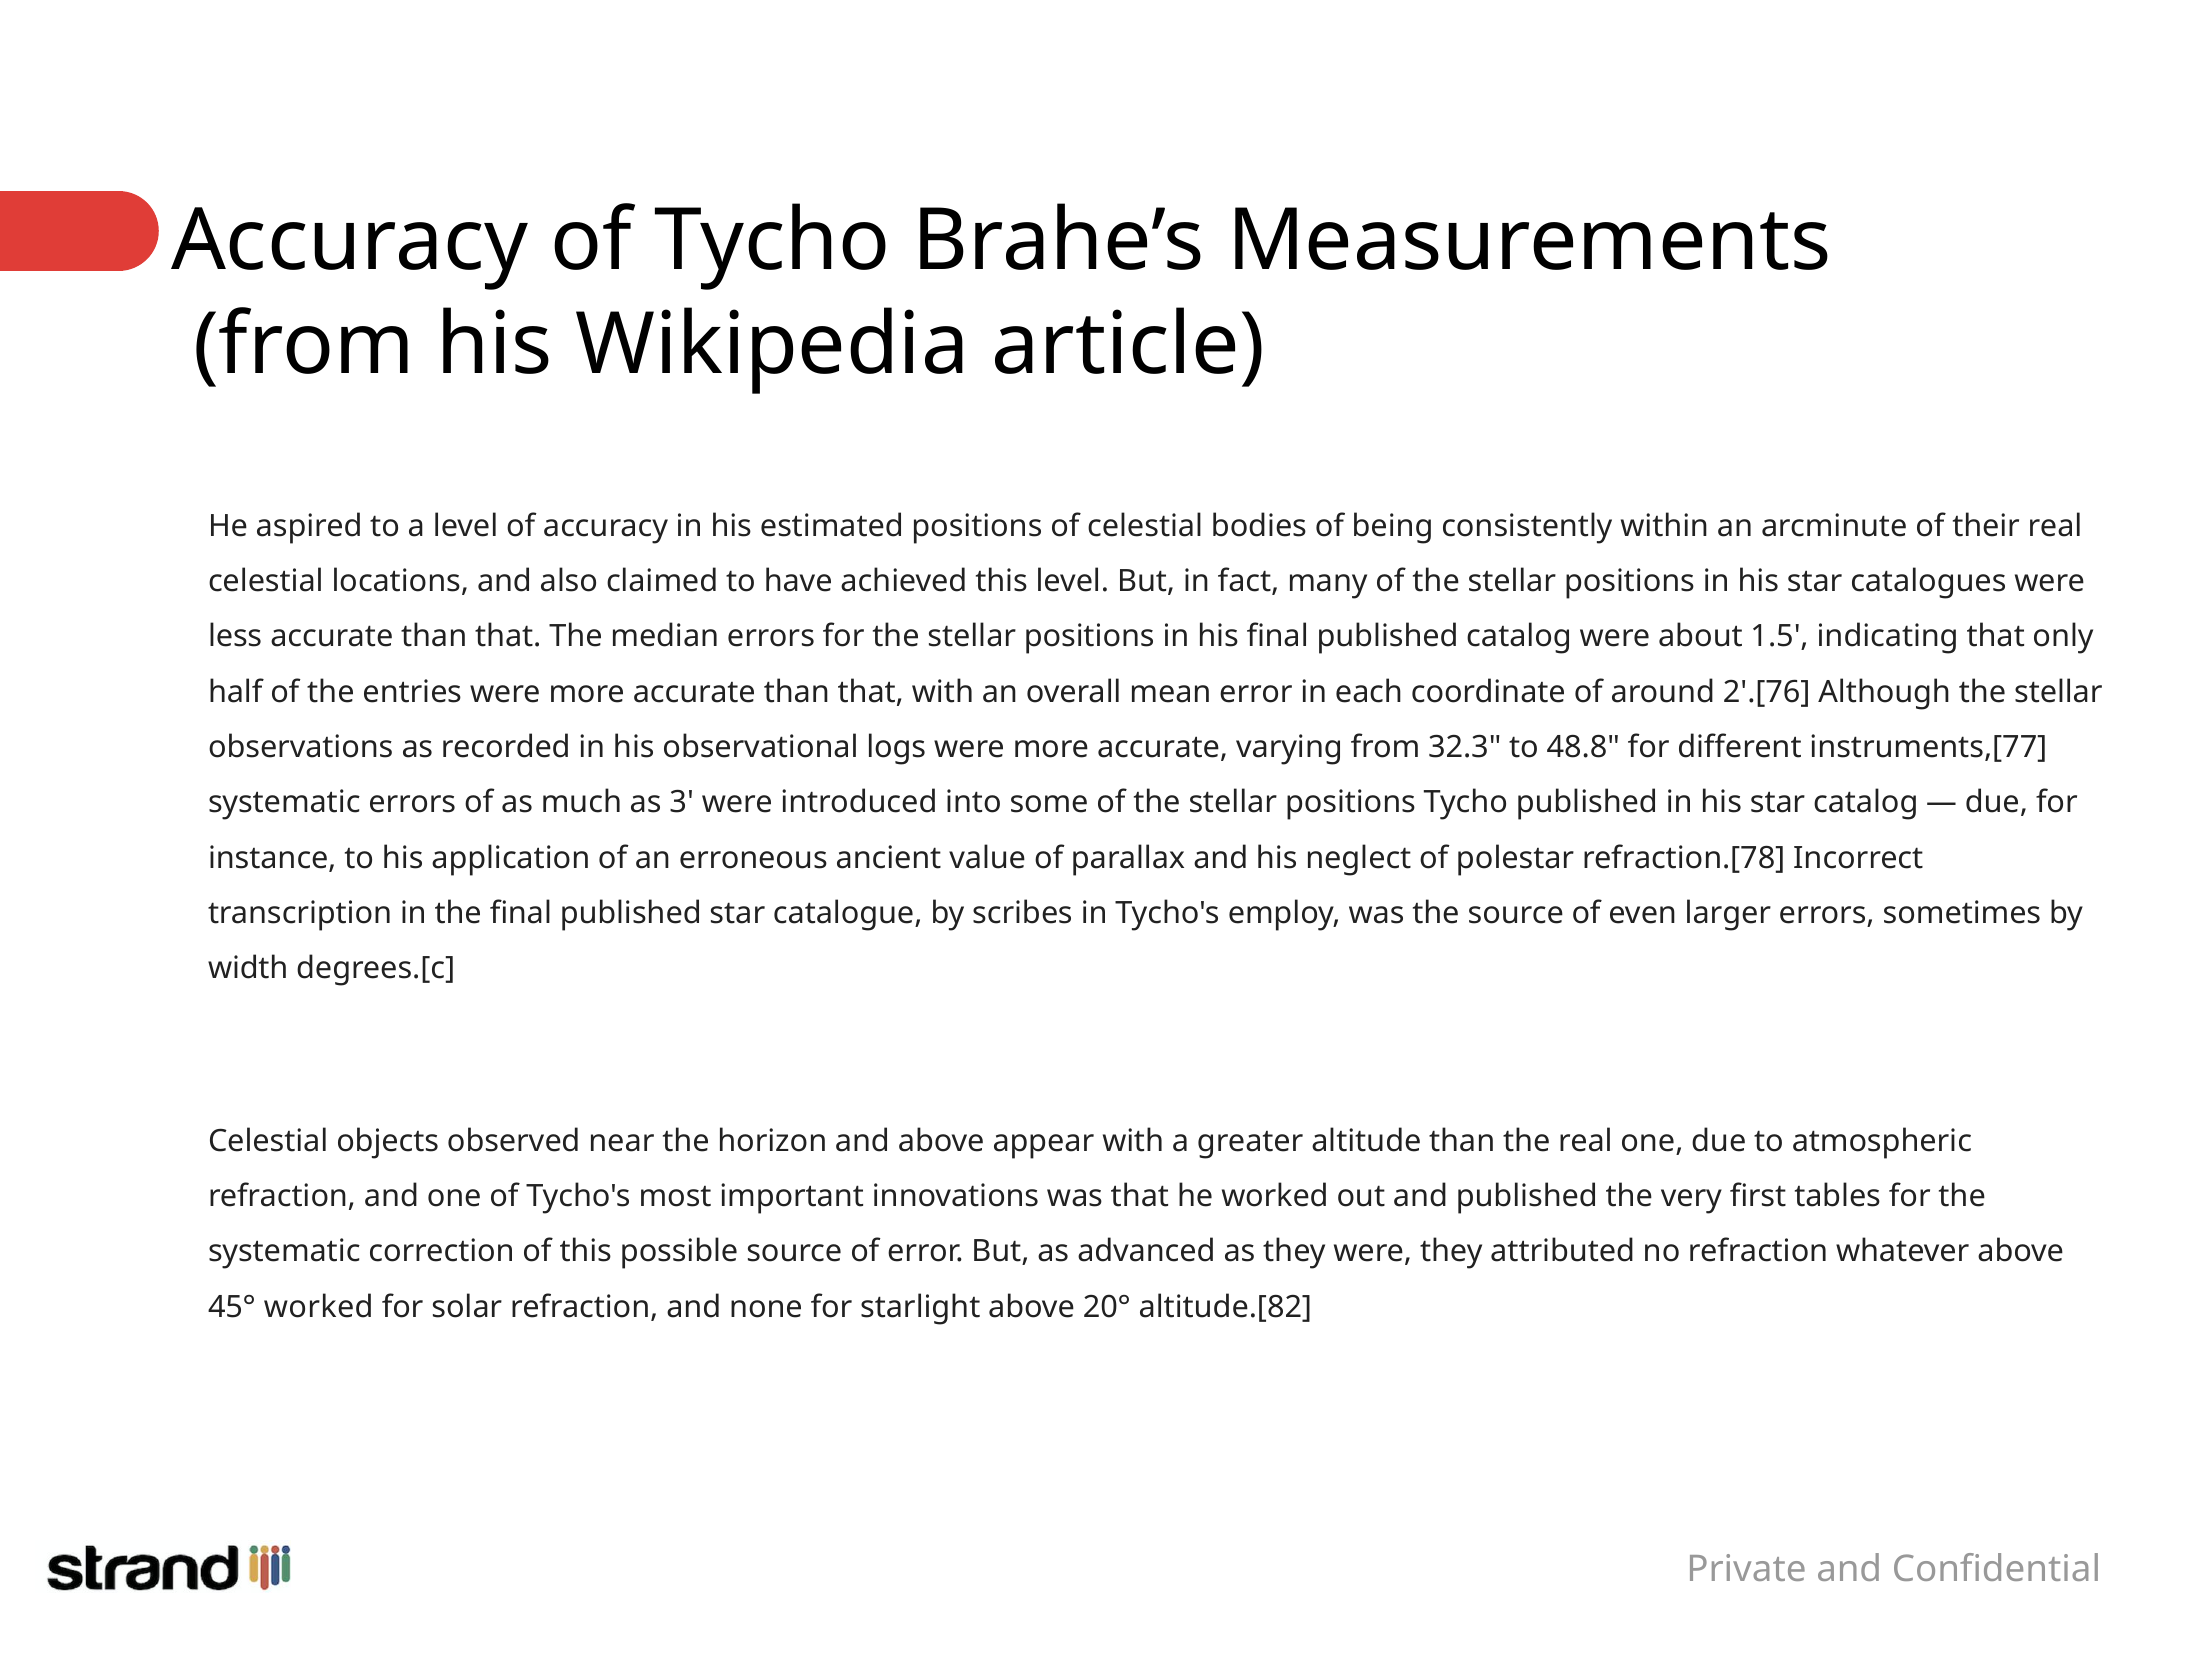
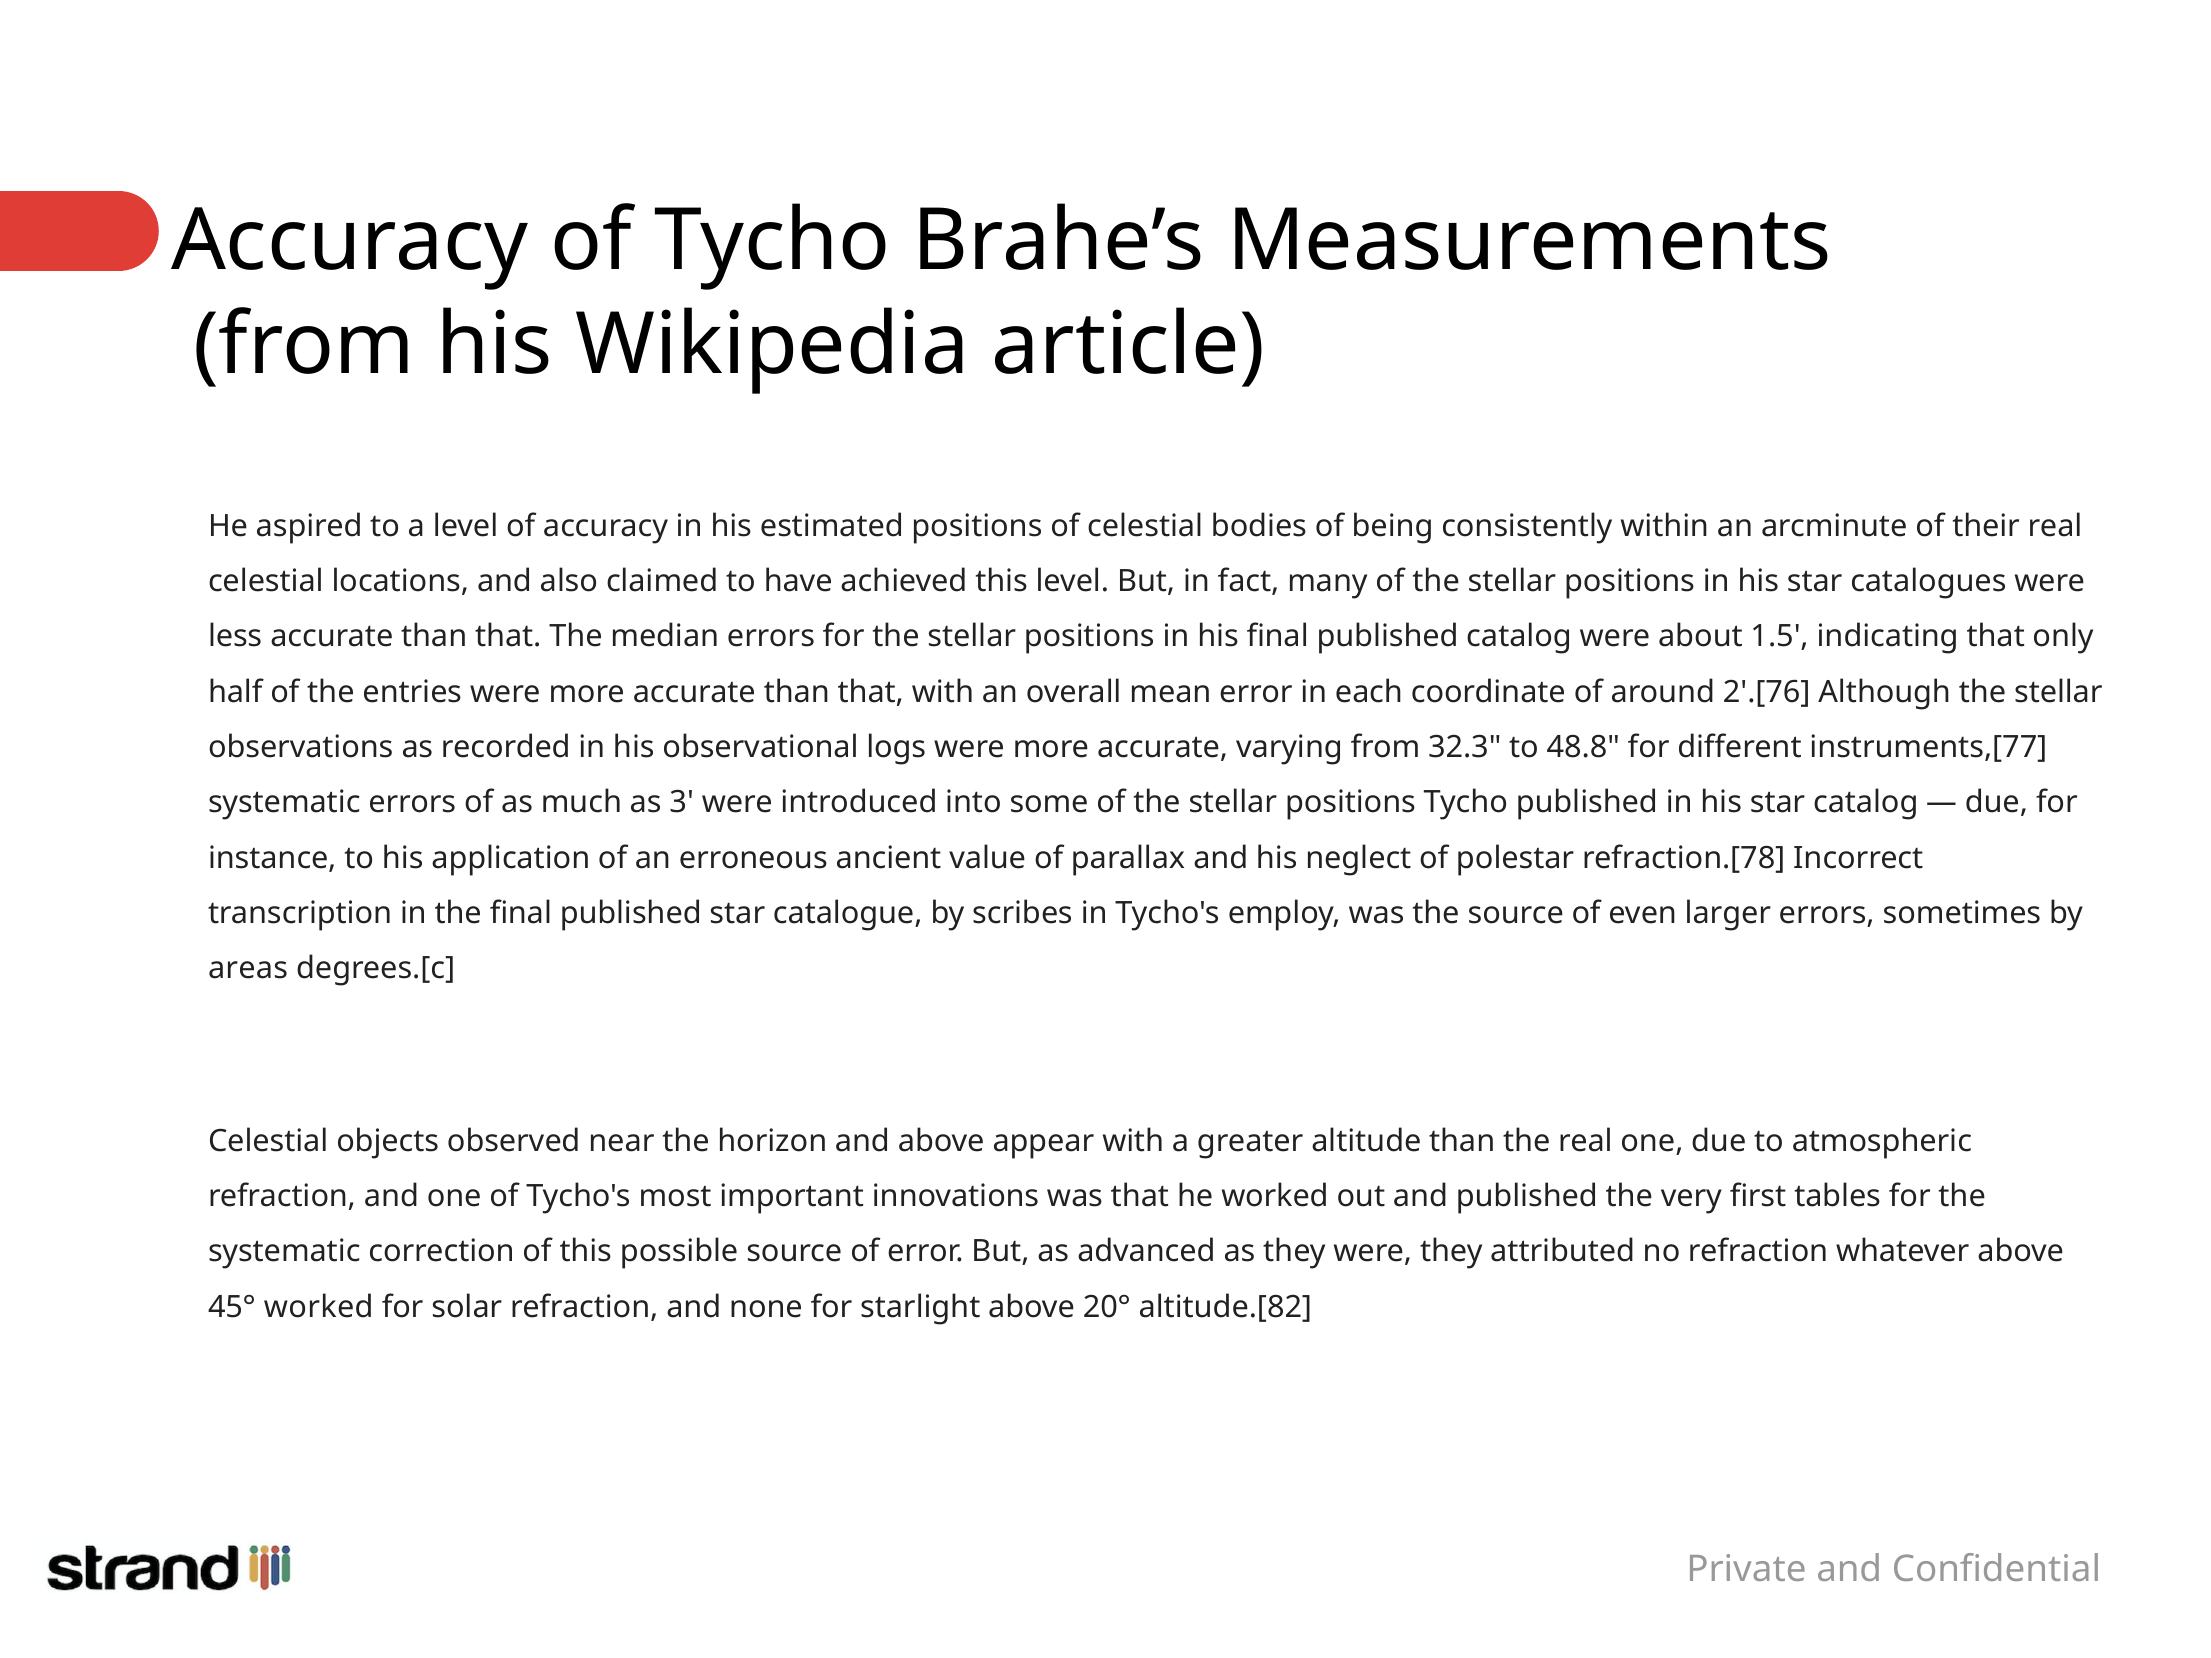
width: width -> areas
